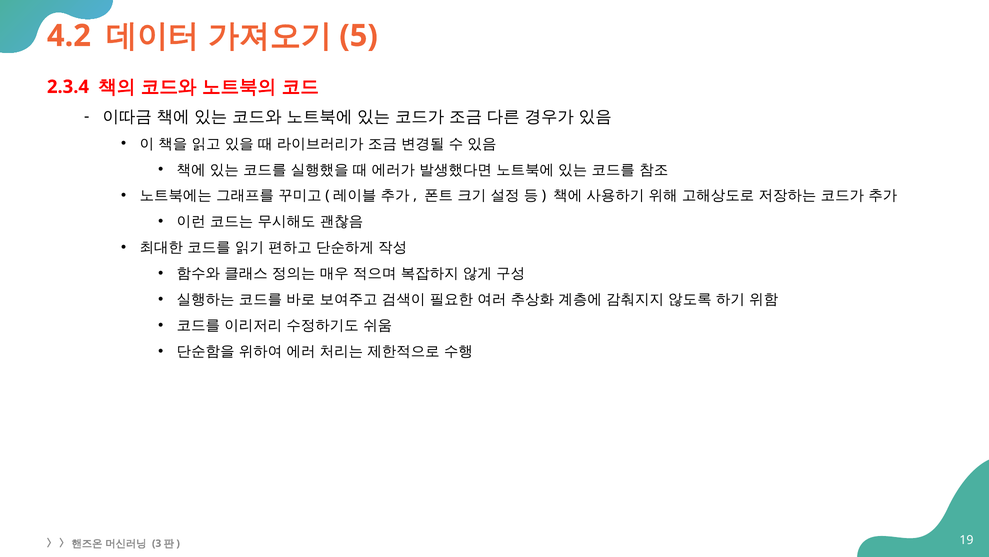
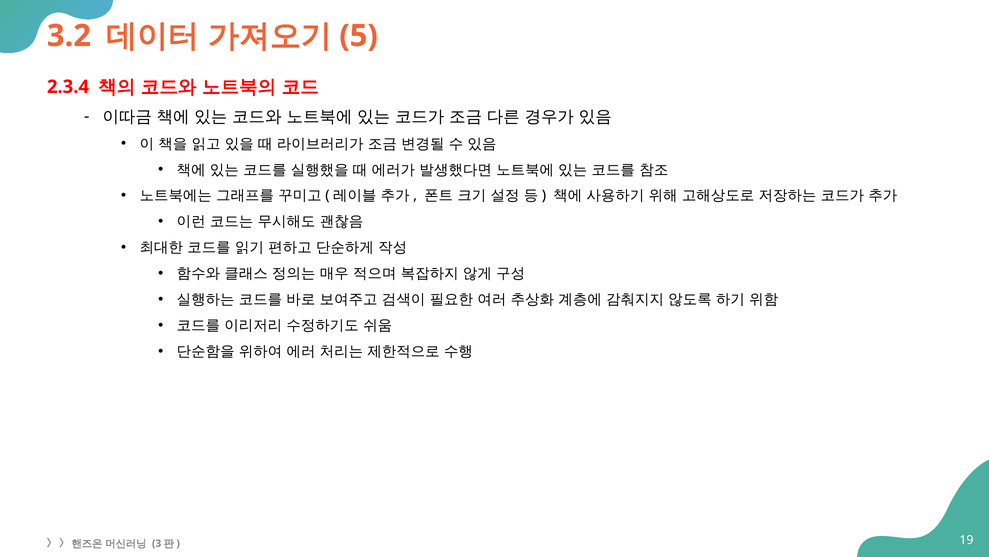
4.2: 4.2 -> 3.2
